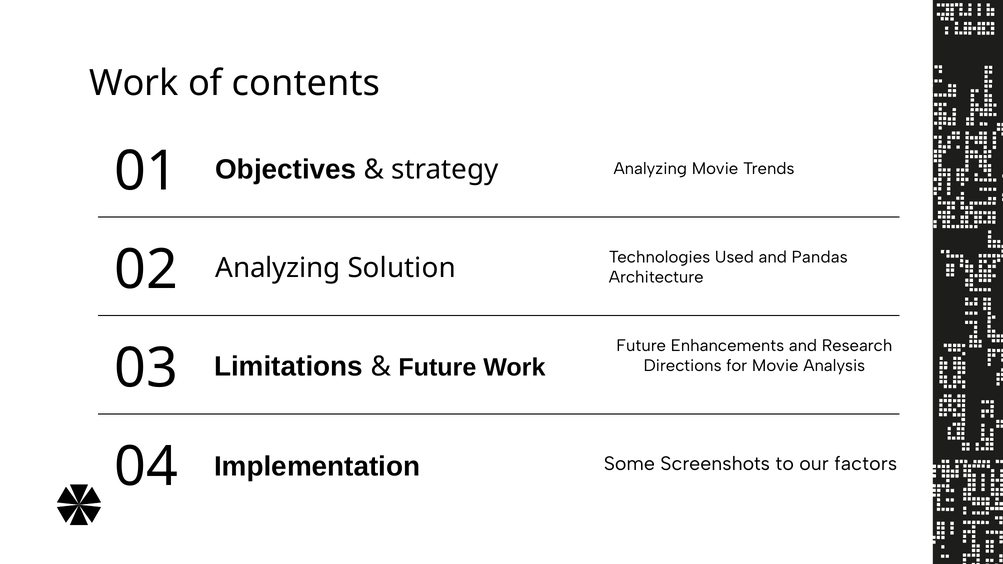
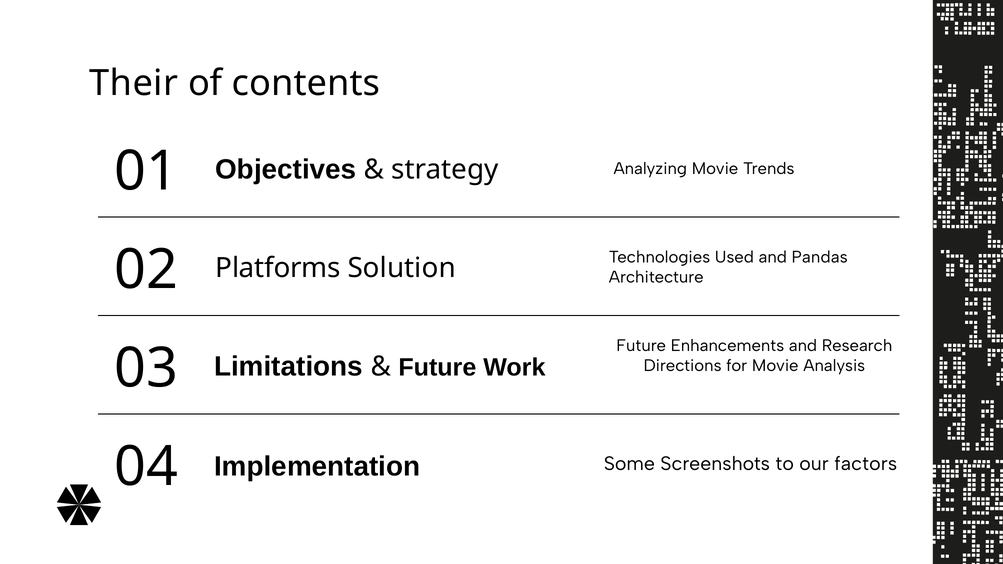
Work at (134, 83): Work -> Their
Analyzing at (278, 268): Analyzing -> Platforms
